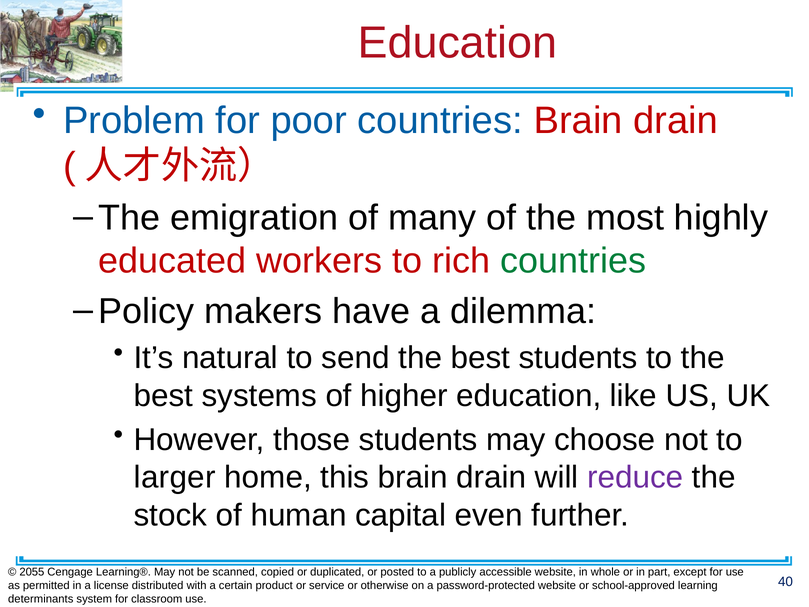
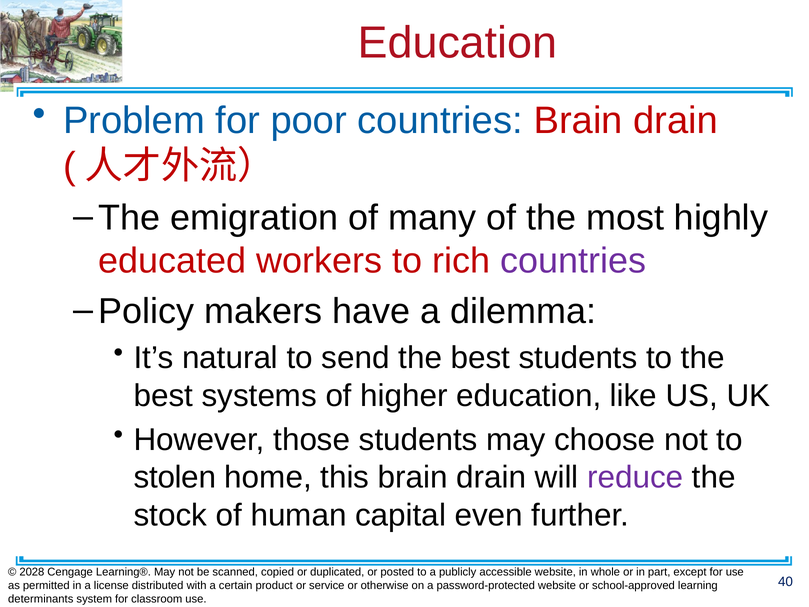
countries at (573, 261) colour: green -> purple
larger: larger -> stolen
2055: 2055 -> 2028
